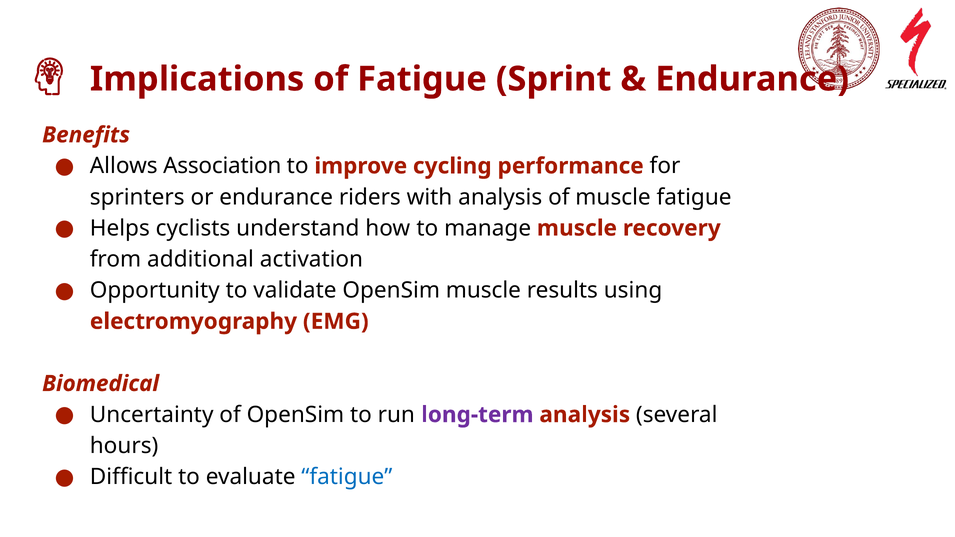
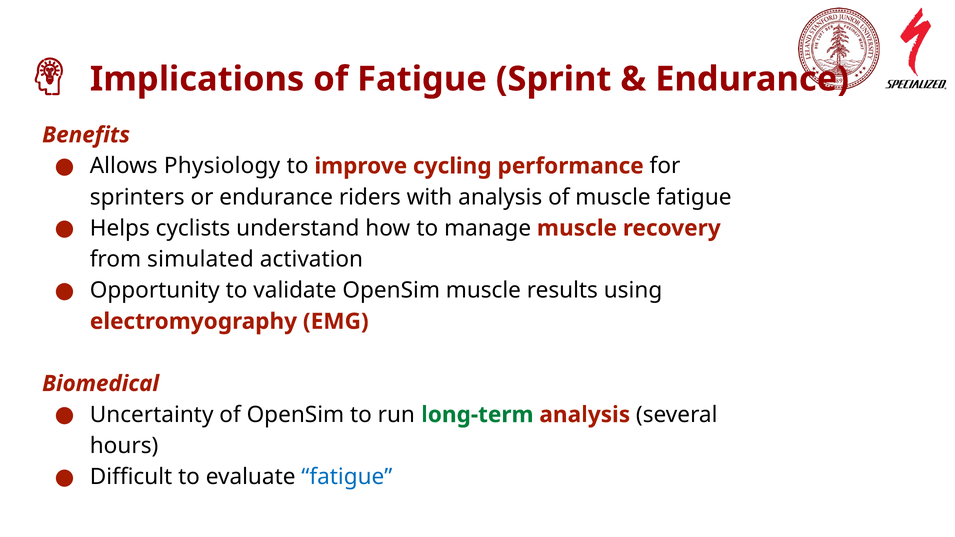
Association: Association -> Physiology
additional: additional -> simulated
long-term colour: purple -> green
